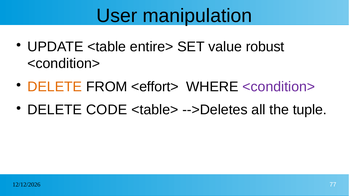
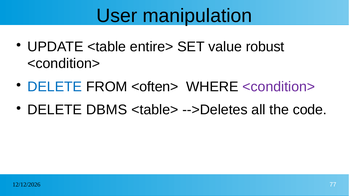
DELETE at (55, 87) colour: orange -> blue
<effort>: <effort> -> <often>
CODE: CODE -> DBMS
tuple: tuple -> code
